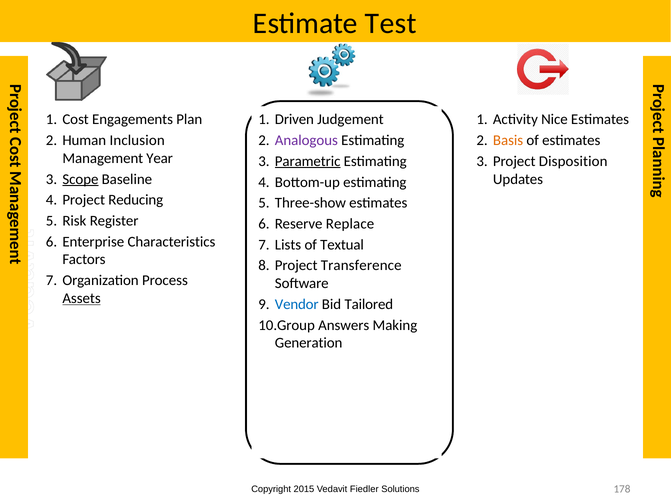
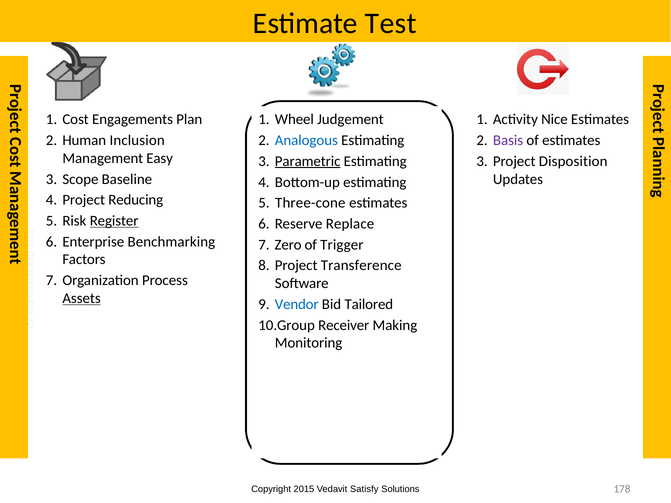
Driven: Driven -> Wheel
Analogous colour: purple -> blue
Basis colour: orange -> purple
Year: Year -> Easy
Scope underline: present -> none
Three-show: Three-show -> Three-cone
Register underline: none -> present
Characteristics: Characteristics -> Benchmarking
Lists: Lists -> Zero
Textual: Textual -> Trigger
Answers: Answers -> Receiver
Generation: Generation -> Monitoring
Fiedler: Fiedler -> Satisfy
